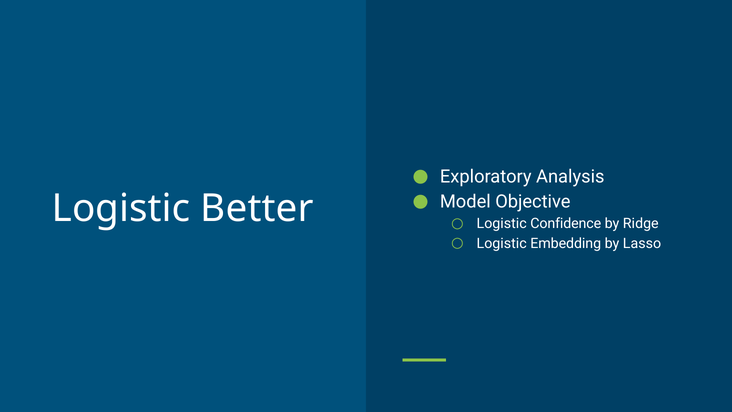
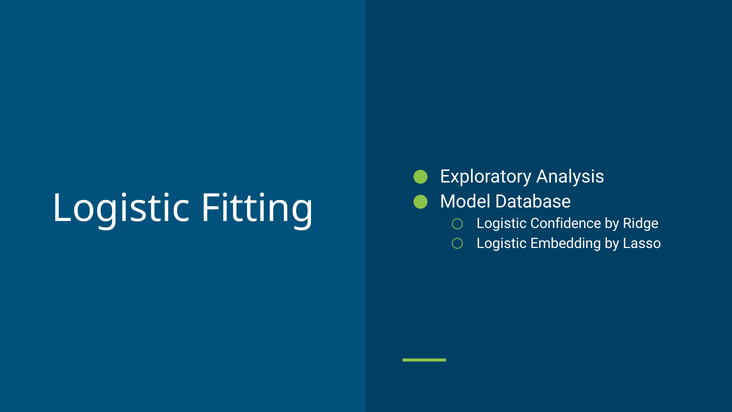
Objective: Objective -> Database
Better: Better -> Fitting
